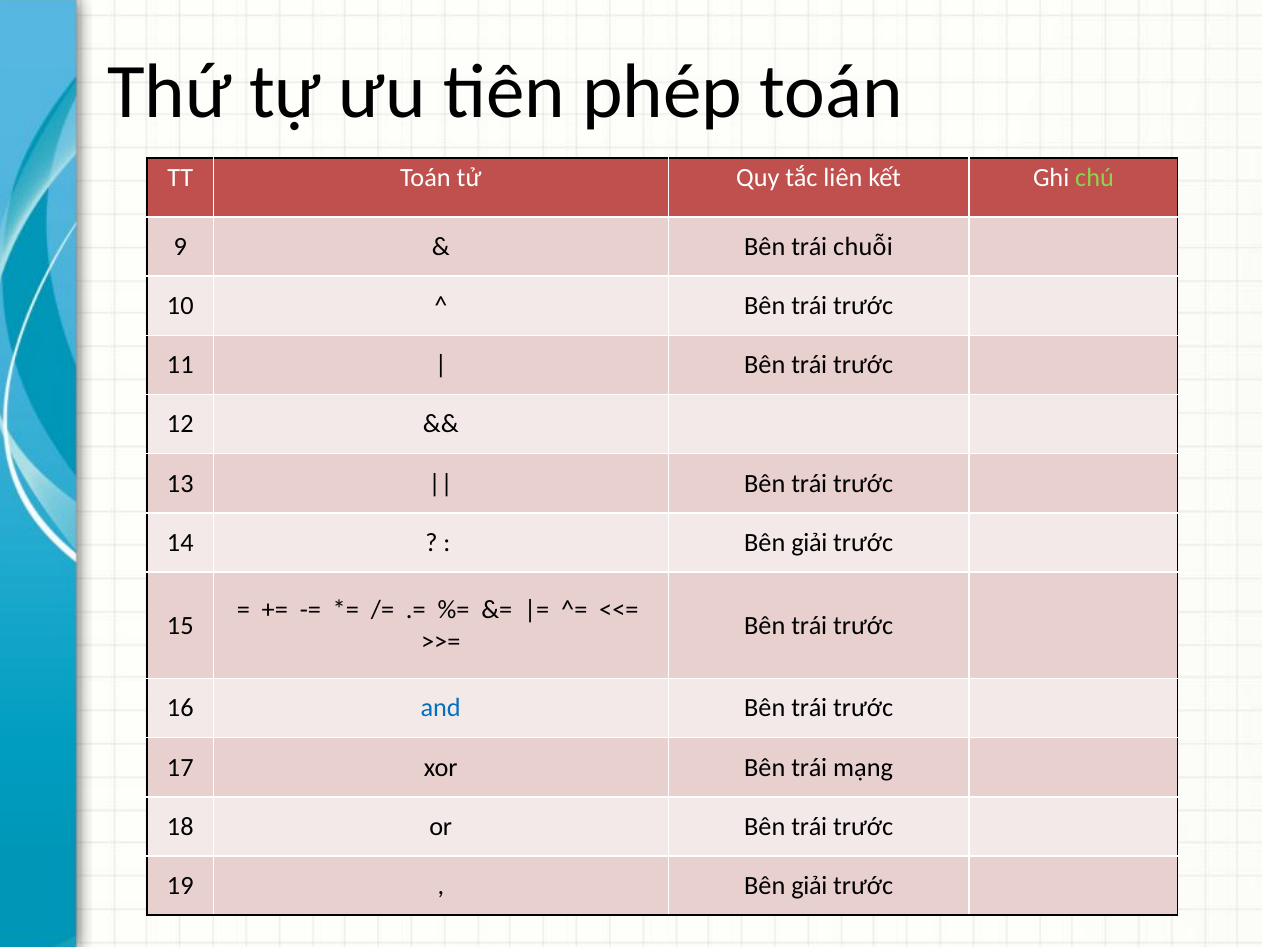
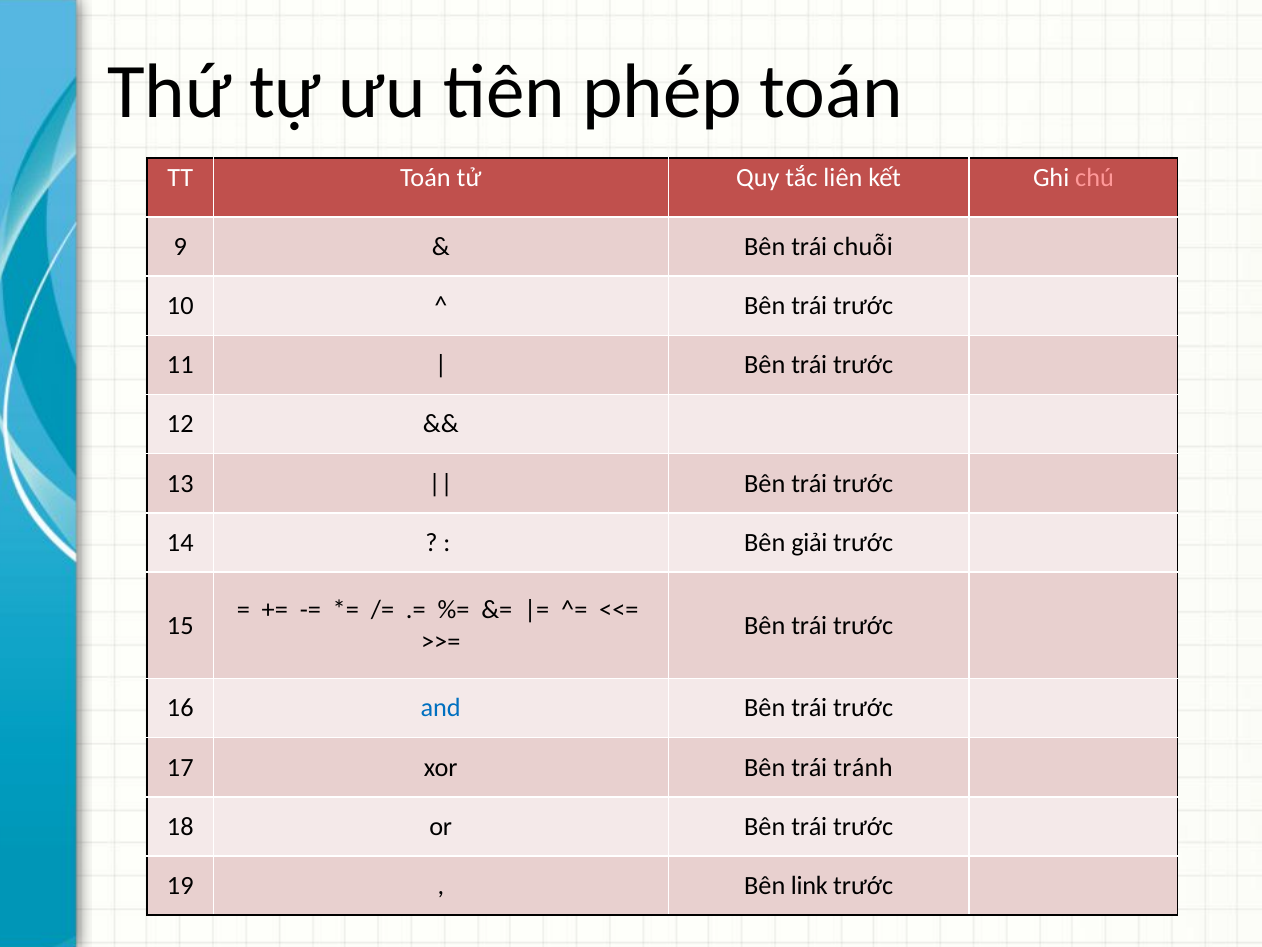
chú colour: light green -> pink
mạng: mạng -> tránh
giải at (809, 885): giải -> link
